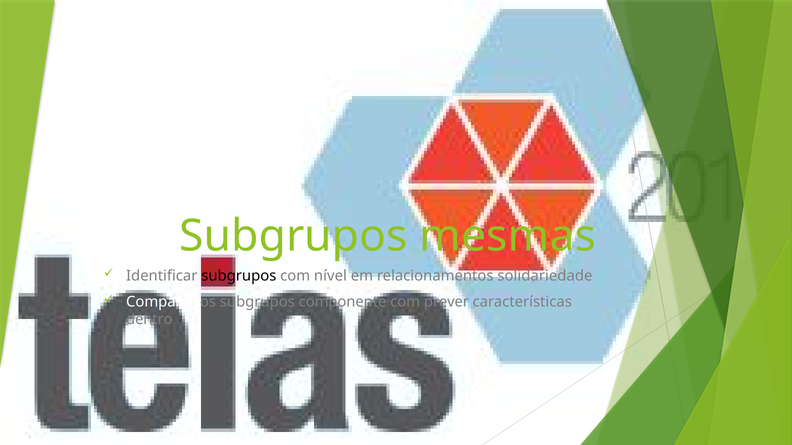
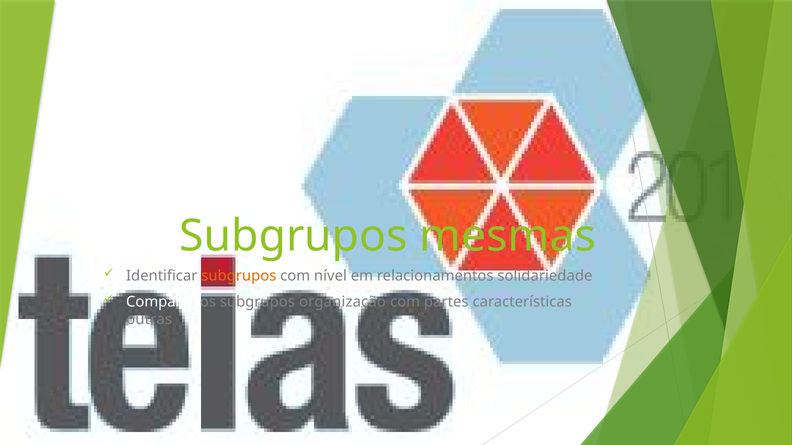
subgrupos at (239, 276) colour: black -> orange
componente: componente -> organização
prever: prever -> partes
dentro: dentro -> outras
